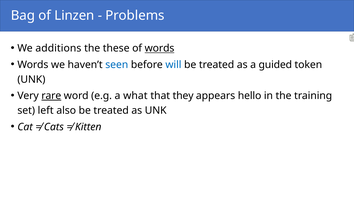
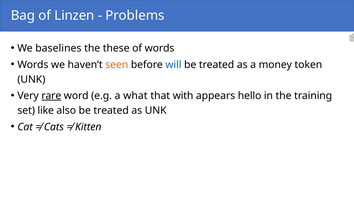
additions: additions -> baselines
words at (160, 48) underline: present -> none
seen colour: blue -> orange
guided: guided -> money
they: they -> with
left: left -> like
